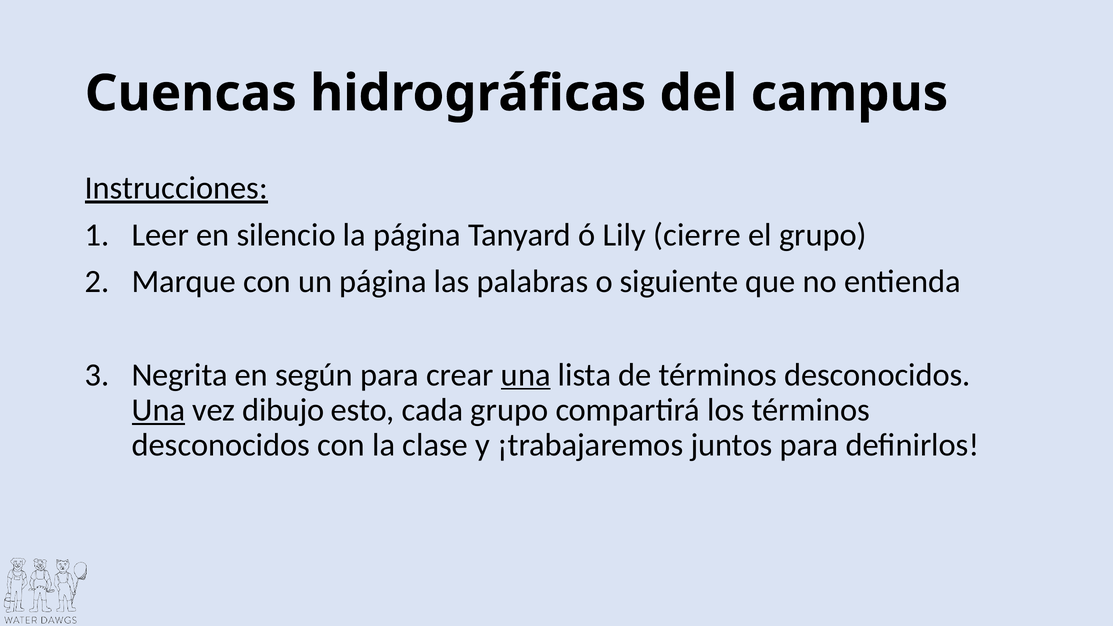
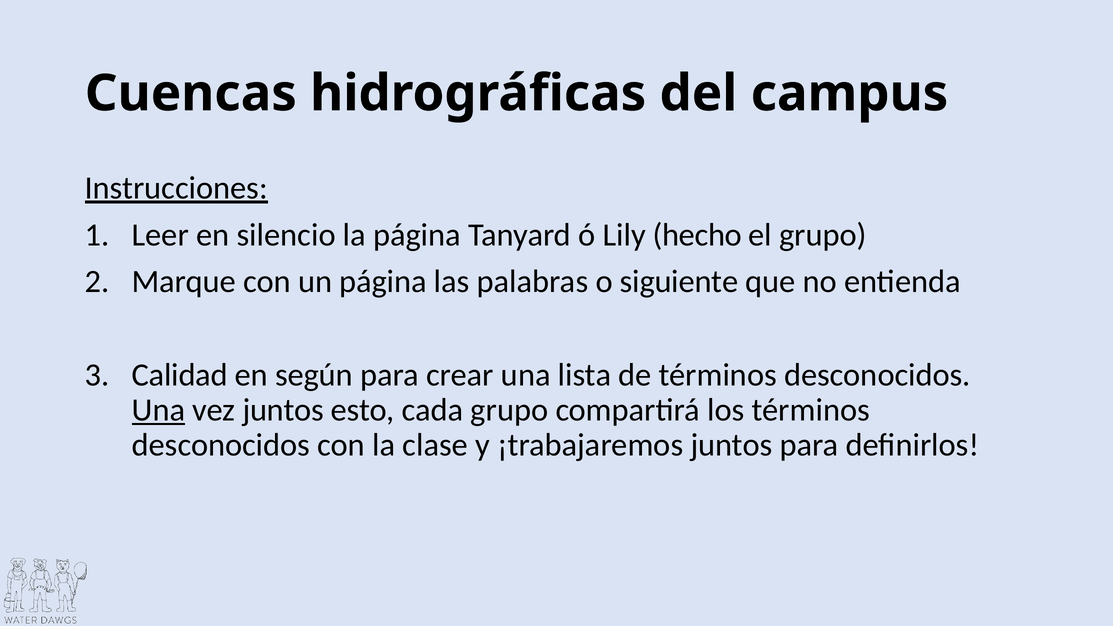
cierre: cierre -> hecho
Negrita: Negrita -> Calidad
una at (526, 375) underline: present -> none
vez dibujo: dibujo -> juntos
